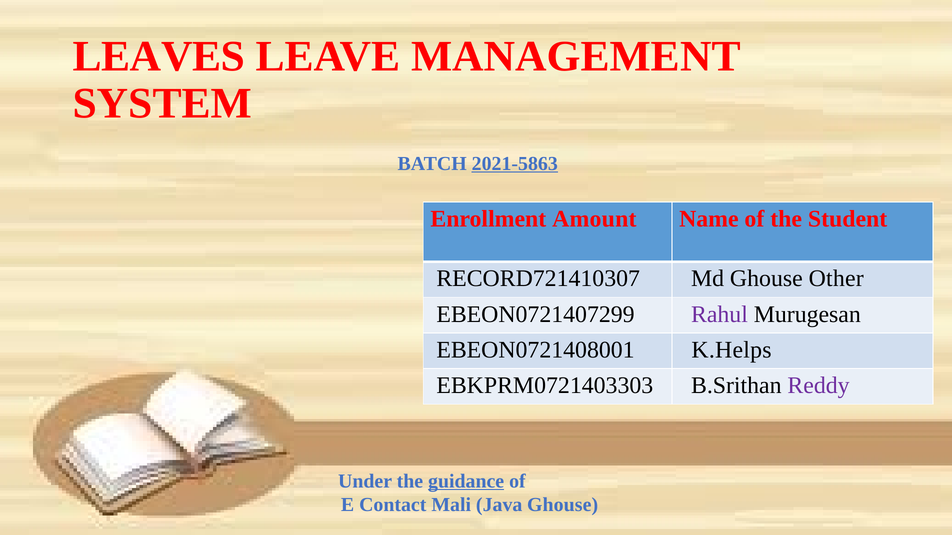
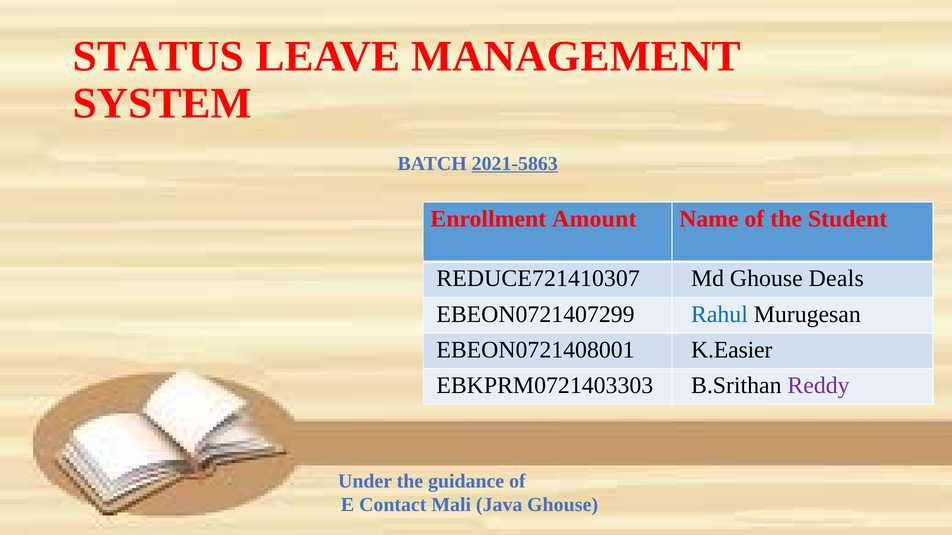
LEAVES: LEAVES -> STATUS
RECORD721410307: RECORD721410307 -> REDUCE721410307
Other: Other -> Deals
Rahul colour: purple -> blue
K.Helps: K.Helps -> K.Easier
guidance underline: present -> none
